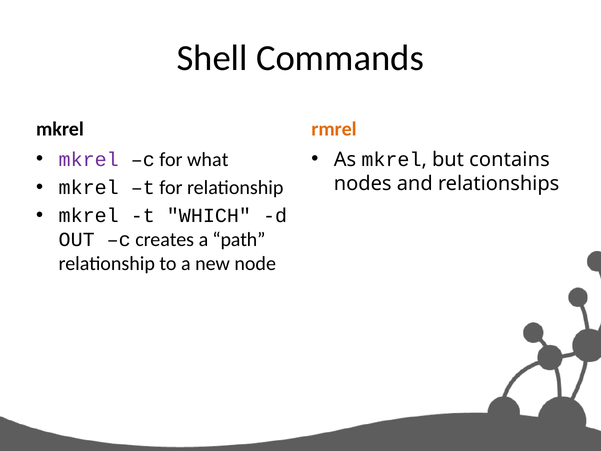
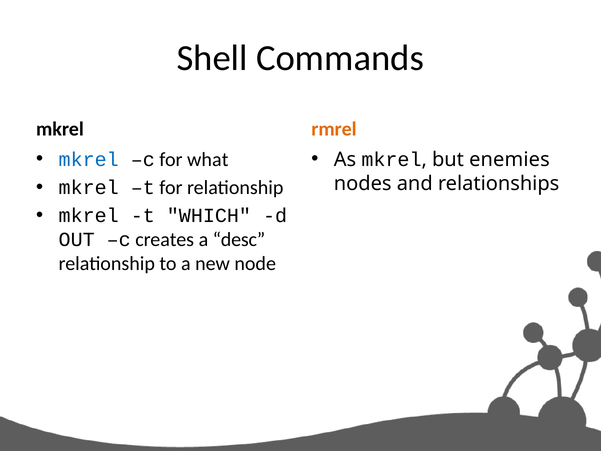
mkrel at (89, 159) colour: purple -> blue
contains: contains -> enemies
path: path -> desc
